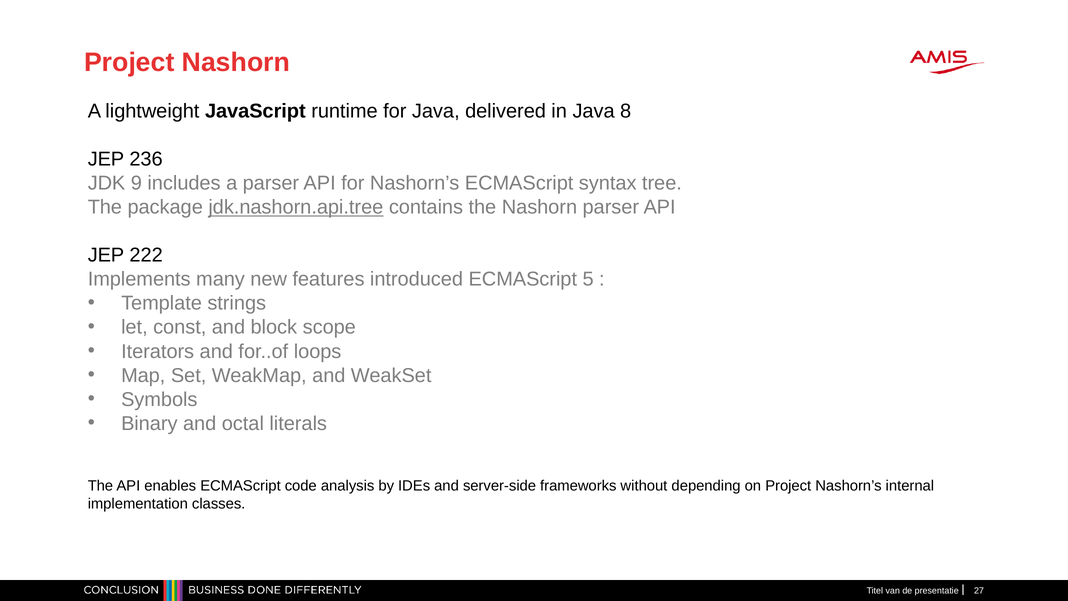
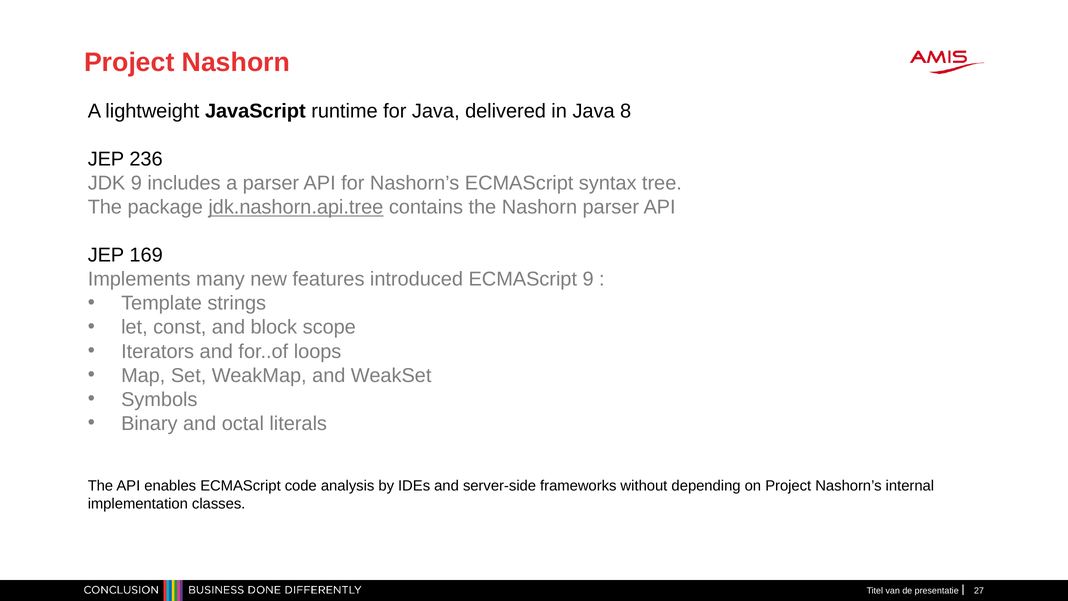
222: 222 -> 169
ECMAScript 5: 5 -> 9
